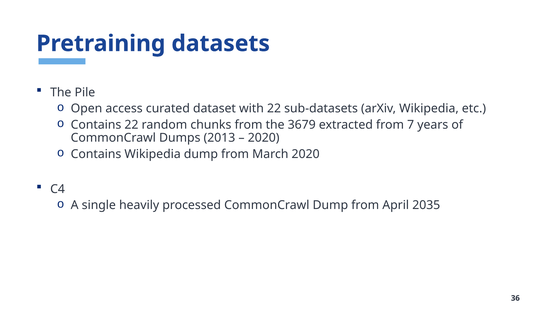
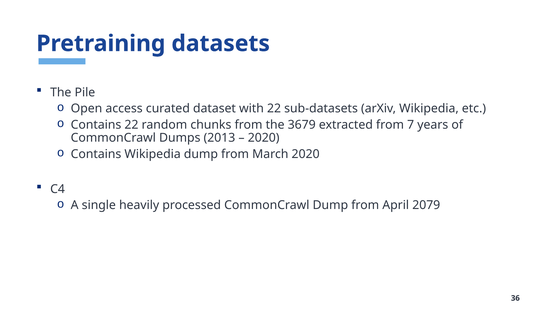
2035: 2035 -> 2079
